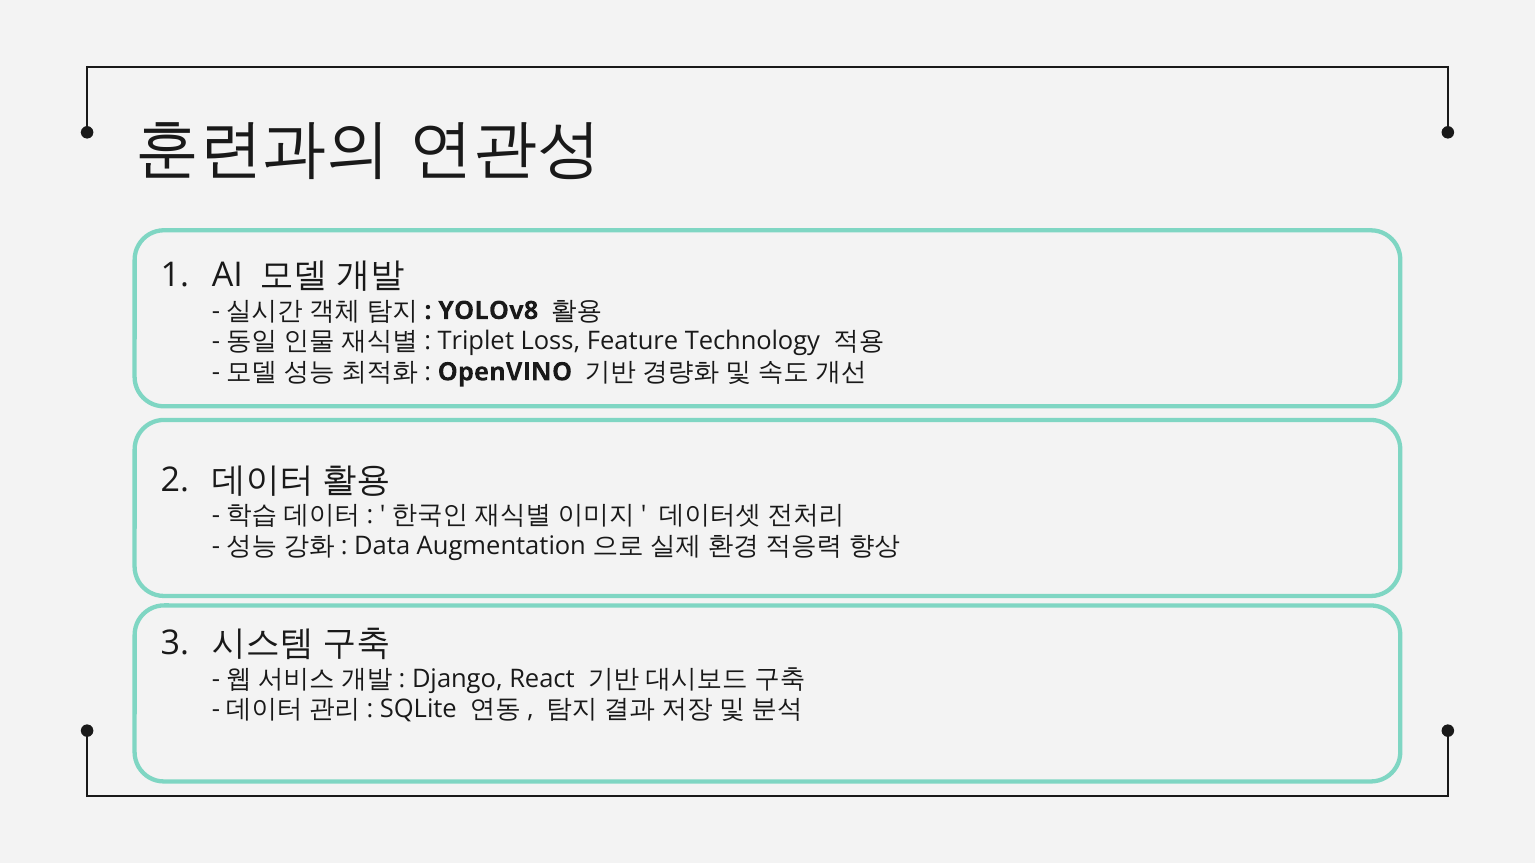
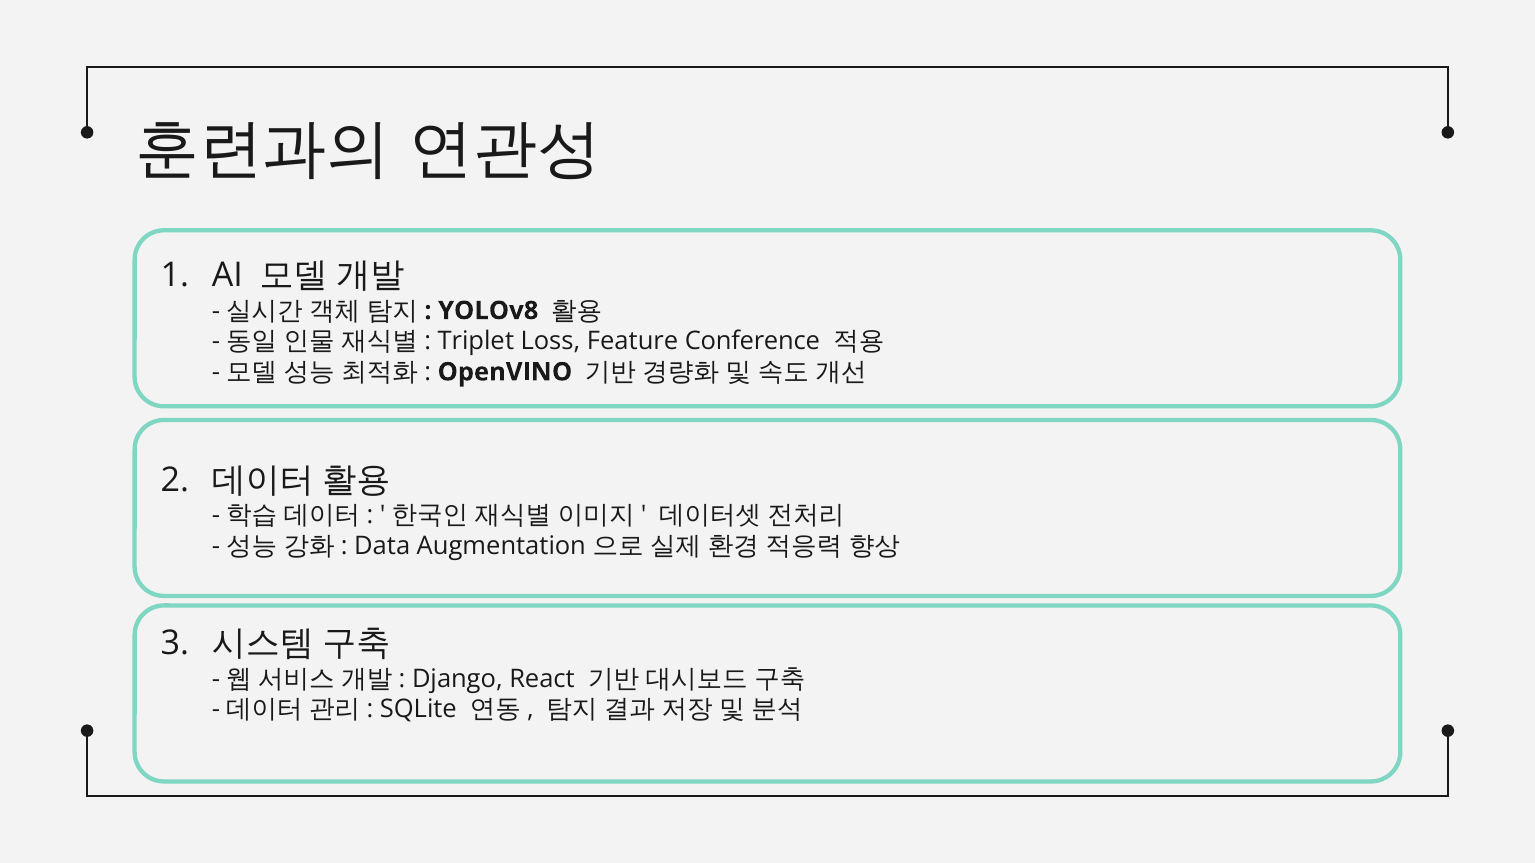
Technology: Technology -> Conference
